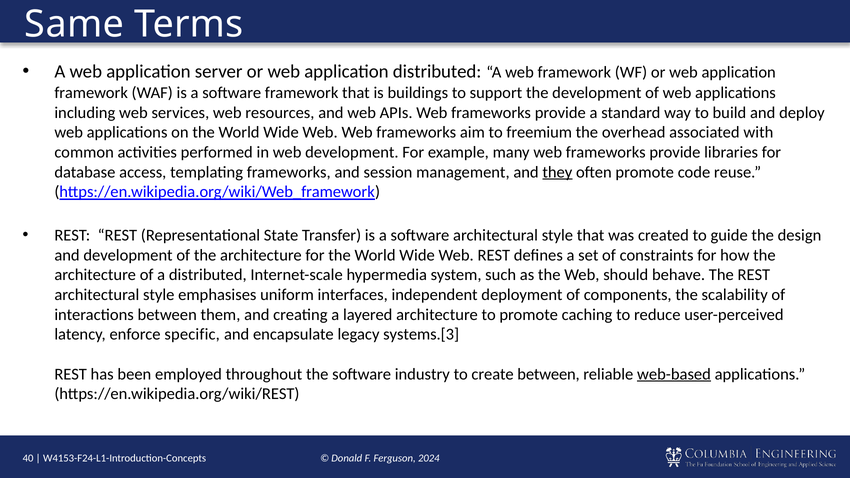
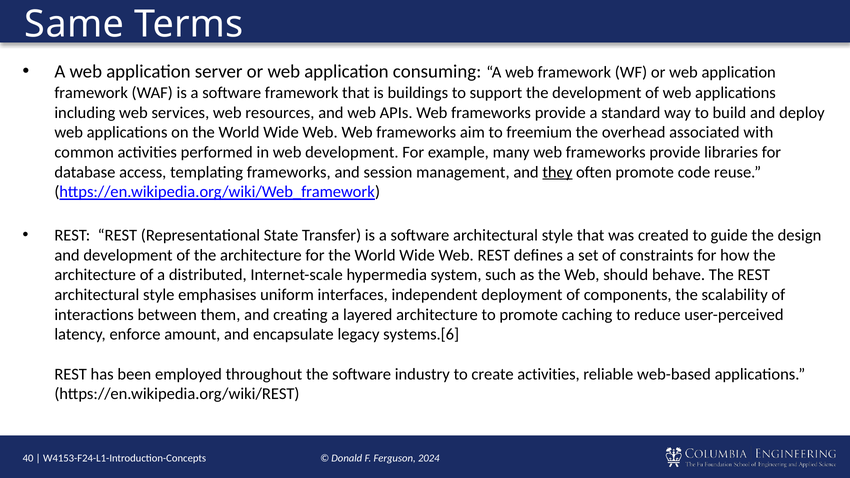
application distributed: distributed -> consuming
specific: specific -> amount
systems.[3: systems.[3 -> systems.[6
create between: between -> activities
web-based underline: present -> none
